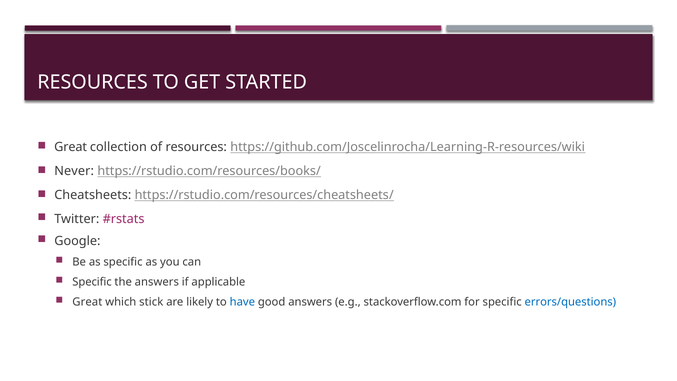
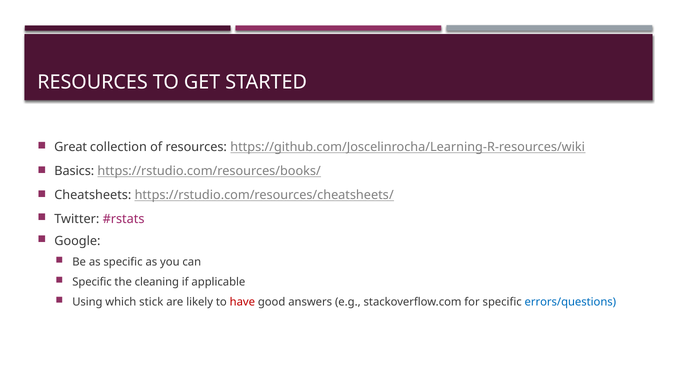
Never: Never -> Basics
the answers: answers -> cleaning
Great at (87, 302): Great -> Using
have colour: blue -> red
